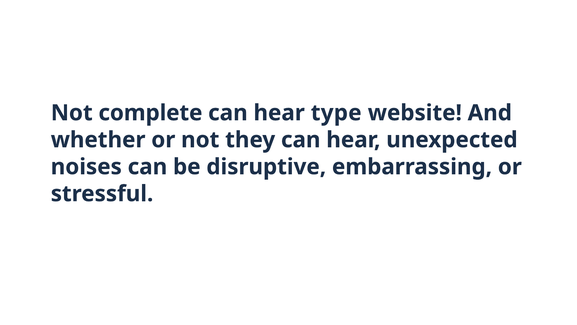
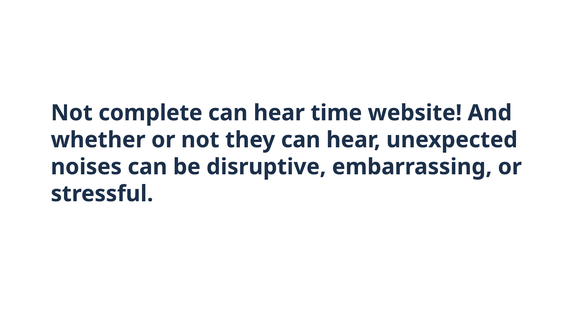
type: type -> time
